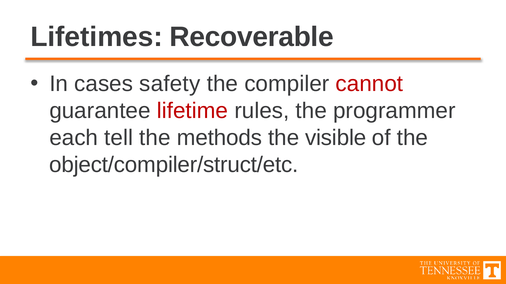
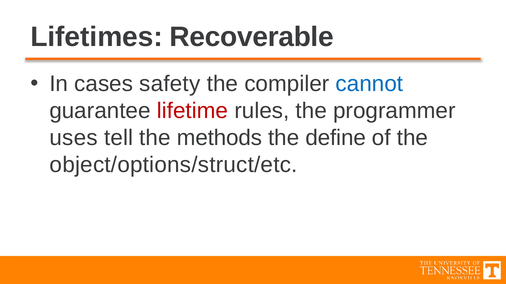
cannot colour: red -> blue
each: each -> uses
visible: visible -> define
object/compiler/struct/etc: object/compiler/struct/etc -> object/options/struct/etc
